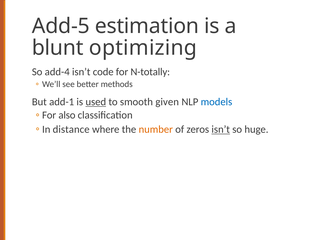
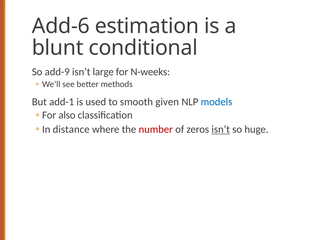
Add-5: Add-5 -> Add-6
optimizing: optimizing -> conditional
add-4: add-4 -> add-9
code: code -> large
N-totally: N-totally -> N-weeks
used underline: present -> none
number colour: orange -> red
